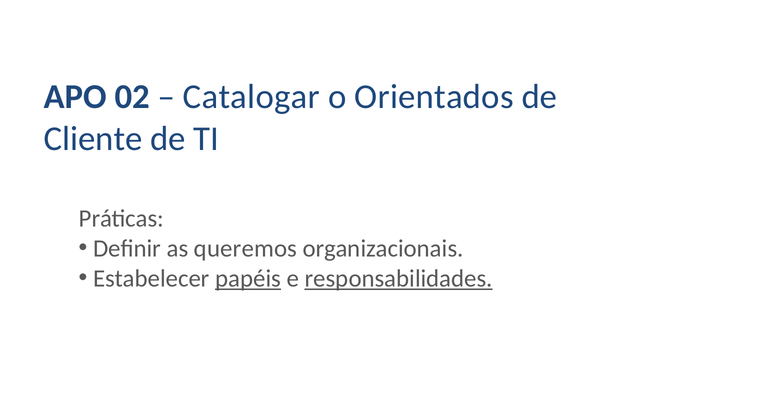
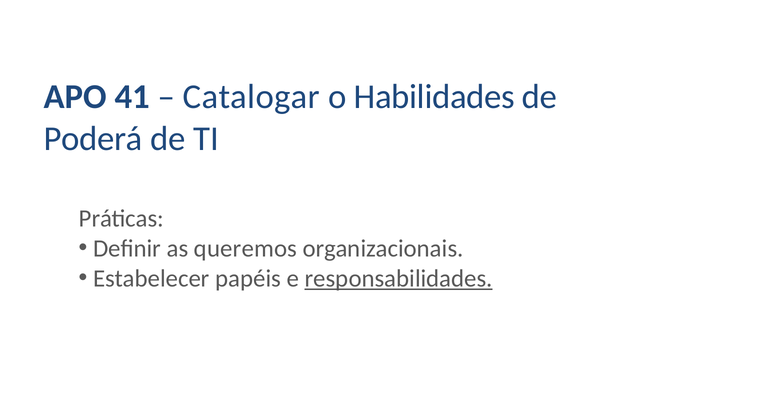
02: 02 -> 41
Orientados: Orientados -> Habilidades
Cliente: Cliente -> Poderá
papéis underline: present -> none
